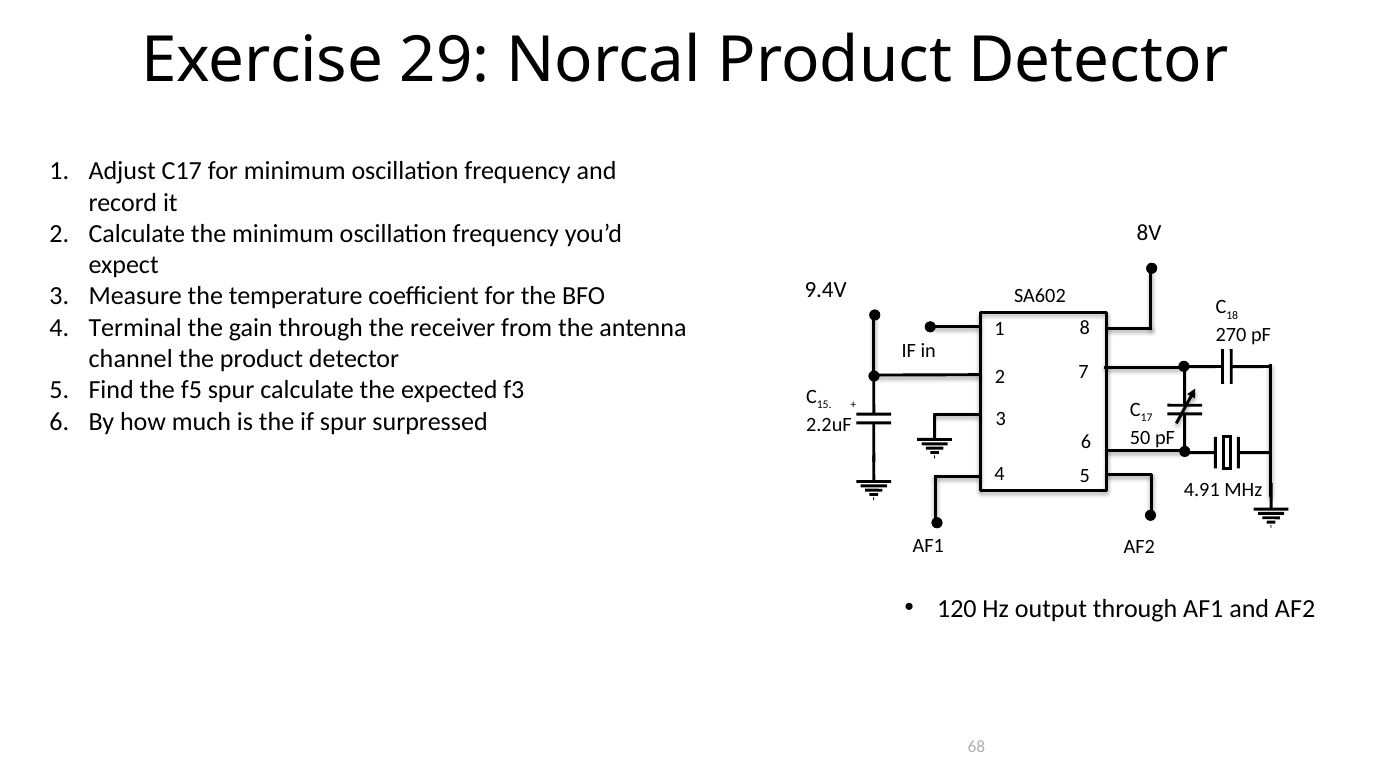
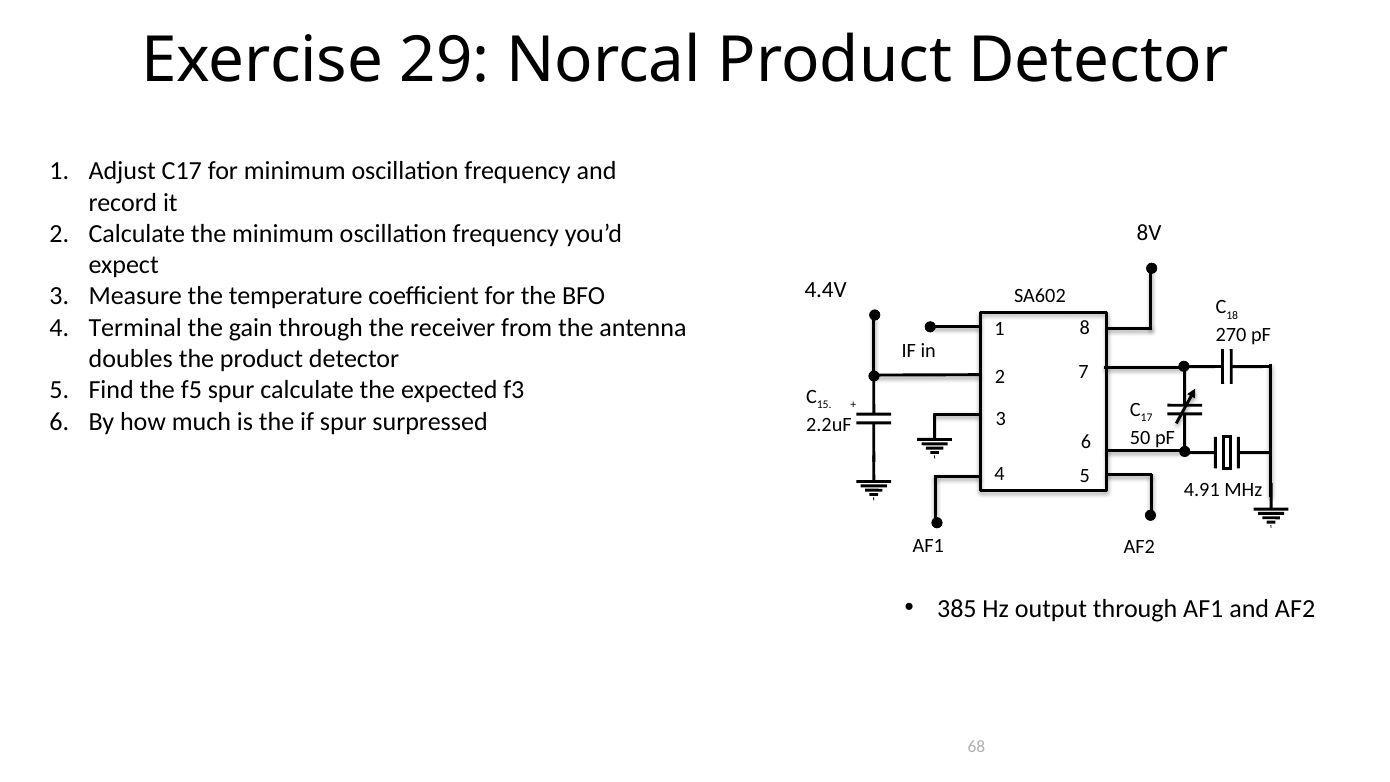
9.4V: 9.4V -> 4.4V
channel: channel -> doubles
120: 120 -> 385
